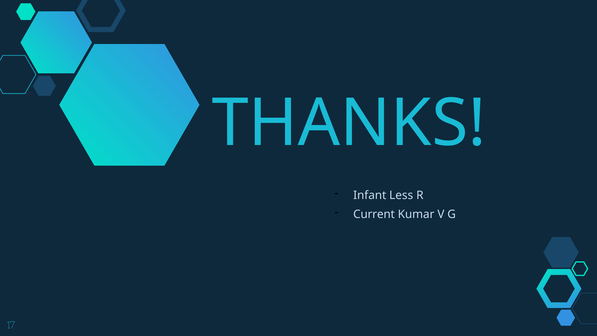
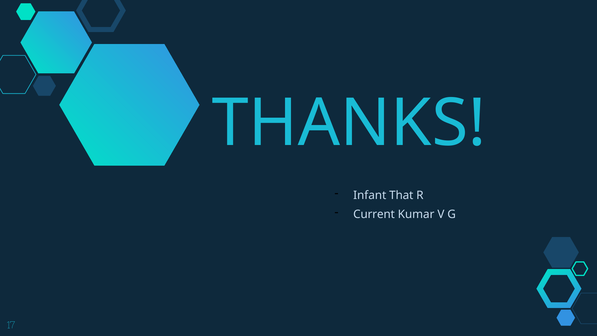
Less: Less -> That
